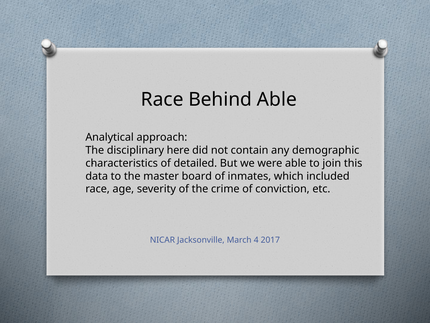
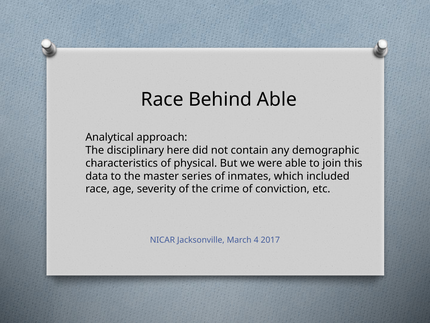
detailed: detailed -> physical
board: board -> series
